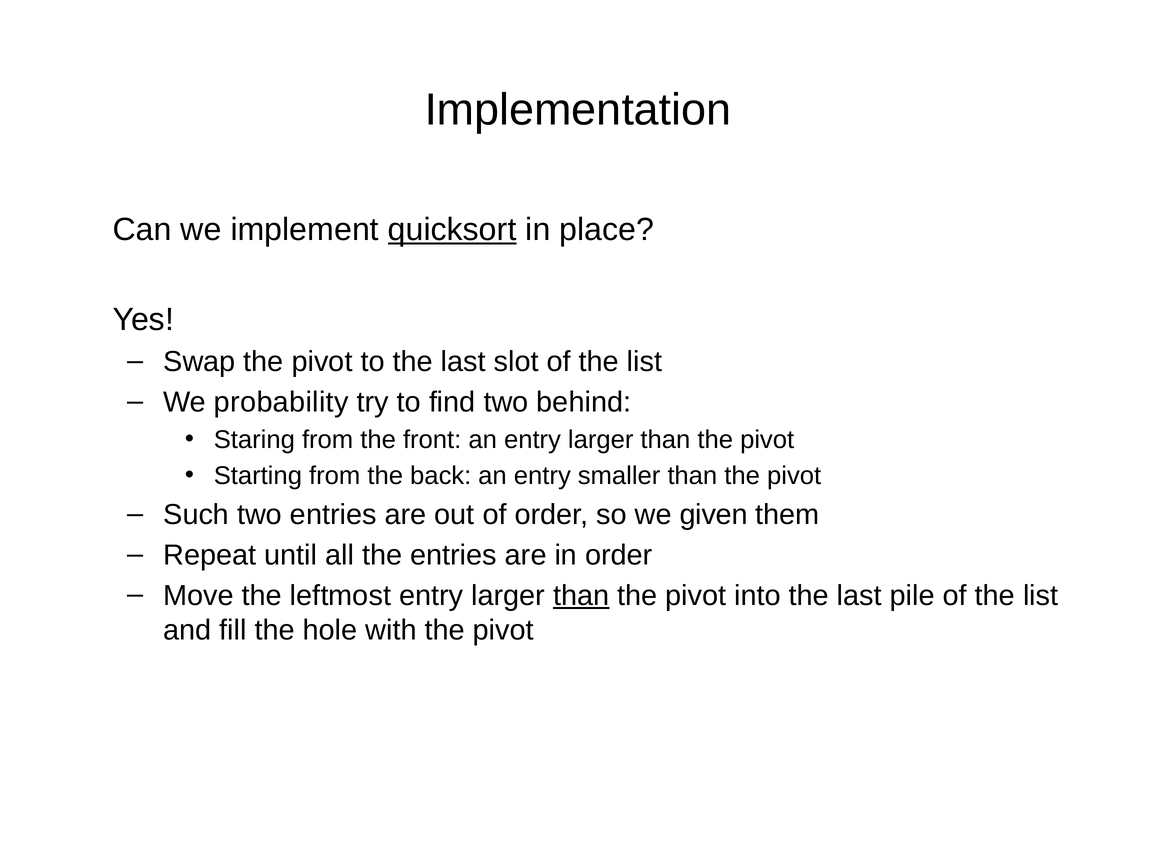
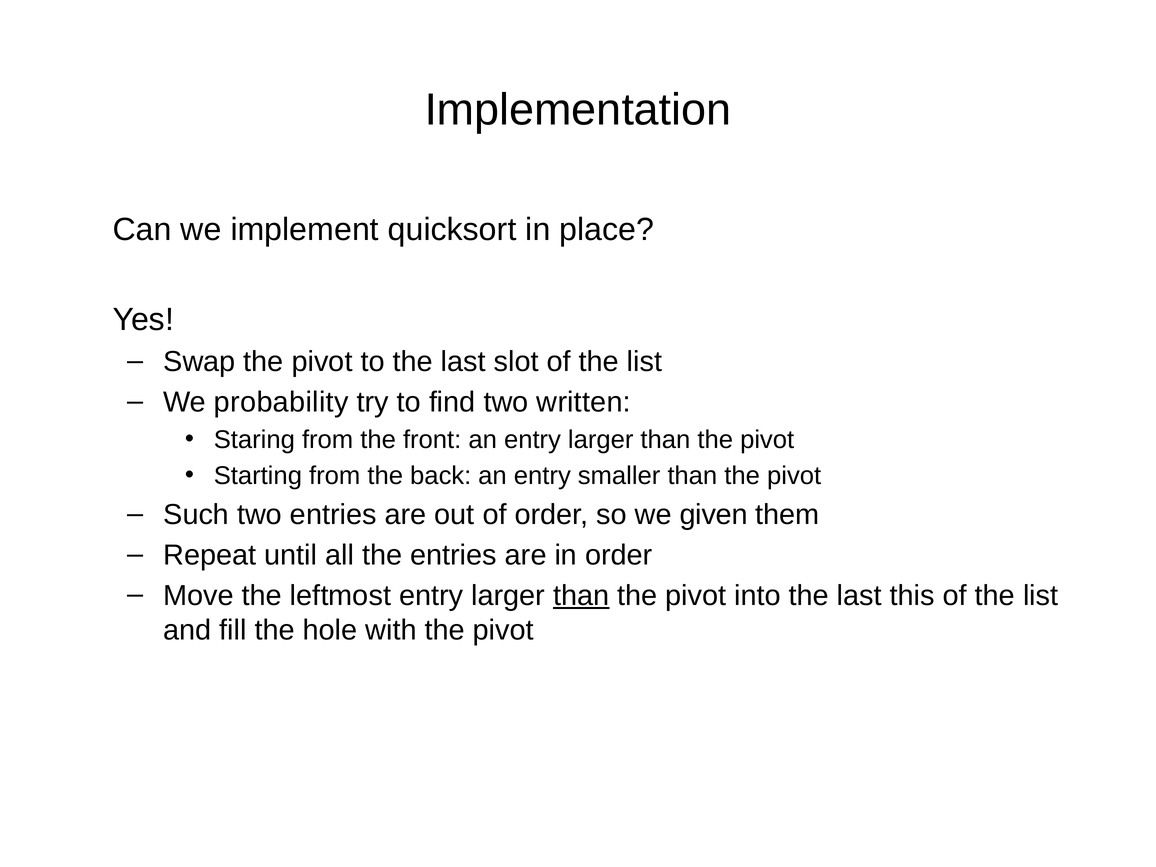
quicksort underline: present -> none
behind: behind -> written
pile: pile -> this
